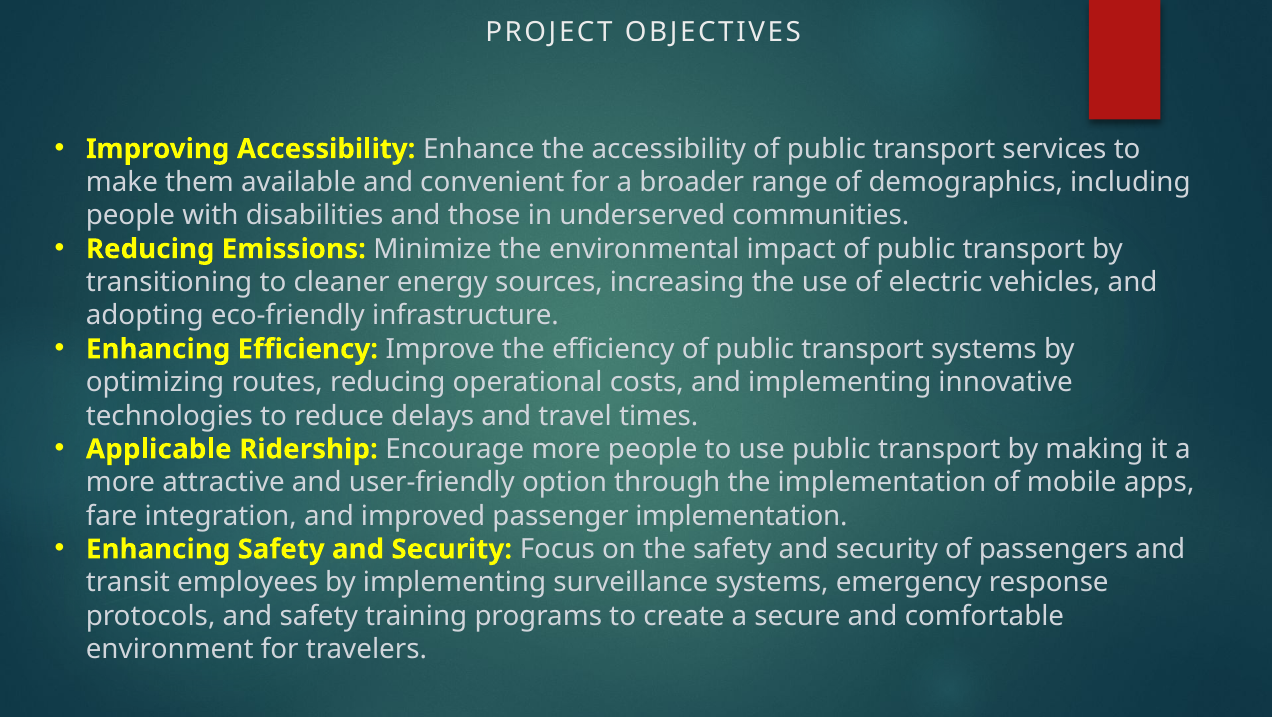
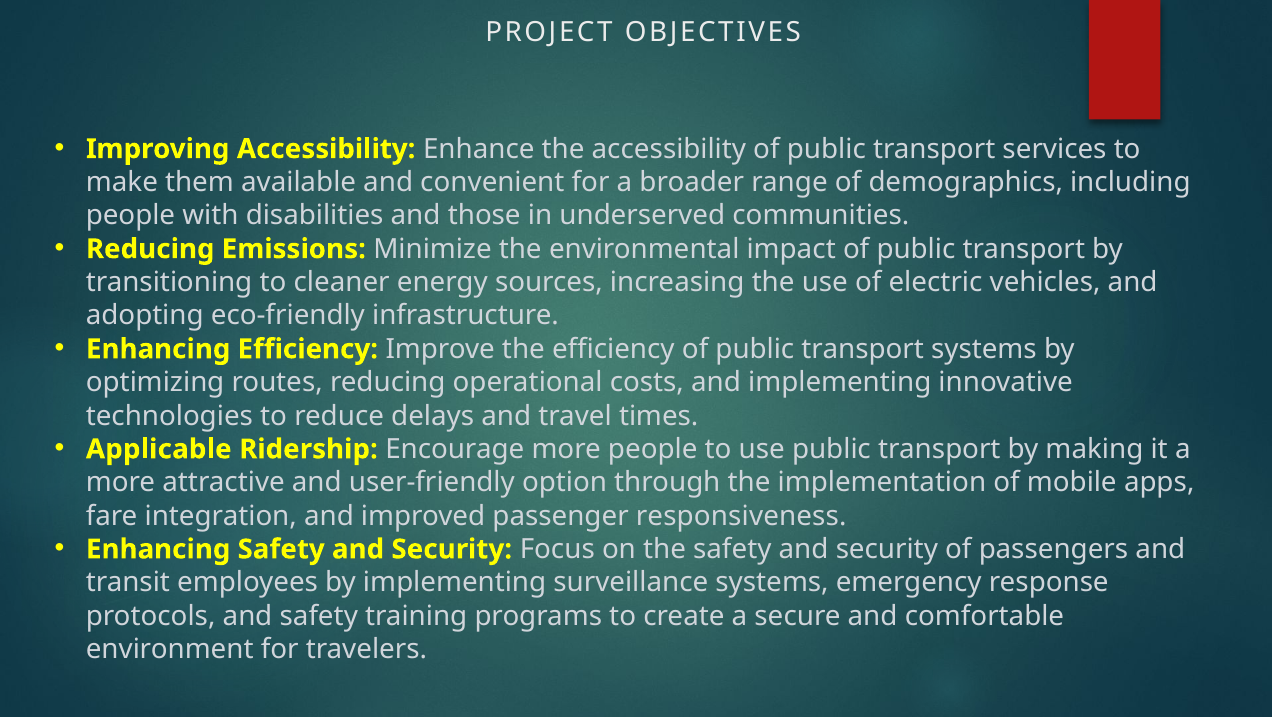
passenger implementation: implementation -> responsiveness
